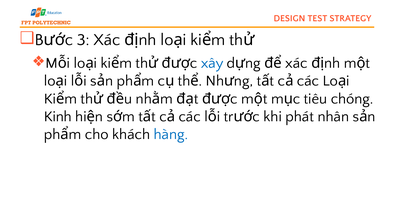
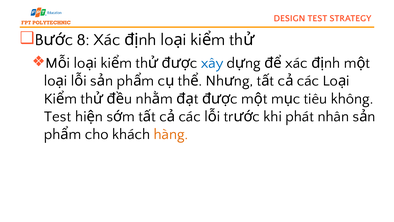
3: 3 -> 8
chóng: chóng -> không
Kinh at (58, 116): Kinh -> Test
hàng colour: blue -> orange
